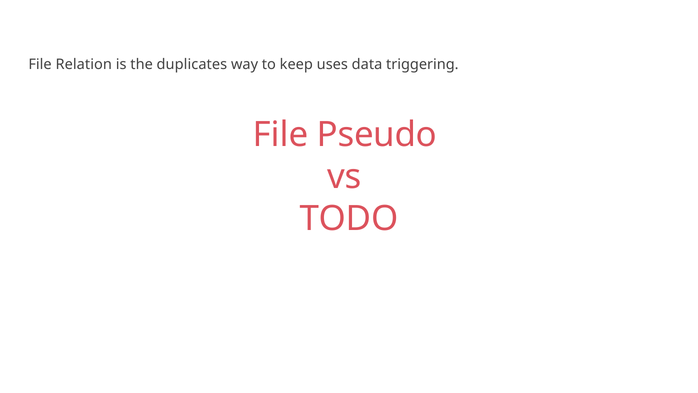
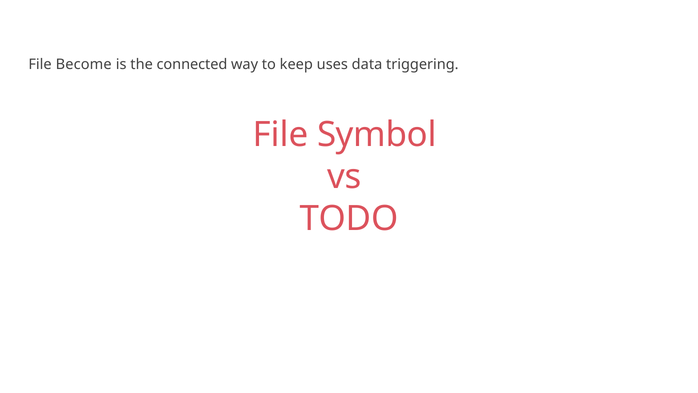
Relation: Relation -> Become
duplicates: duplicates -> connected
Pseudo: Pseudo -> Symbol
